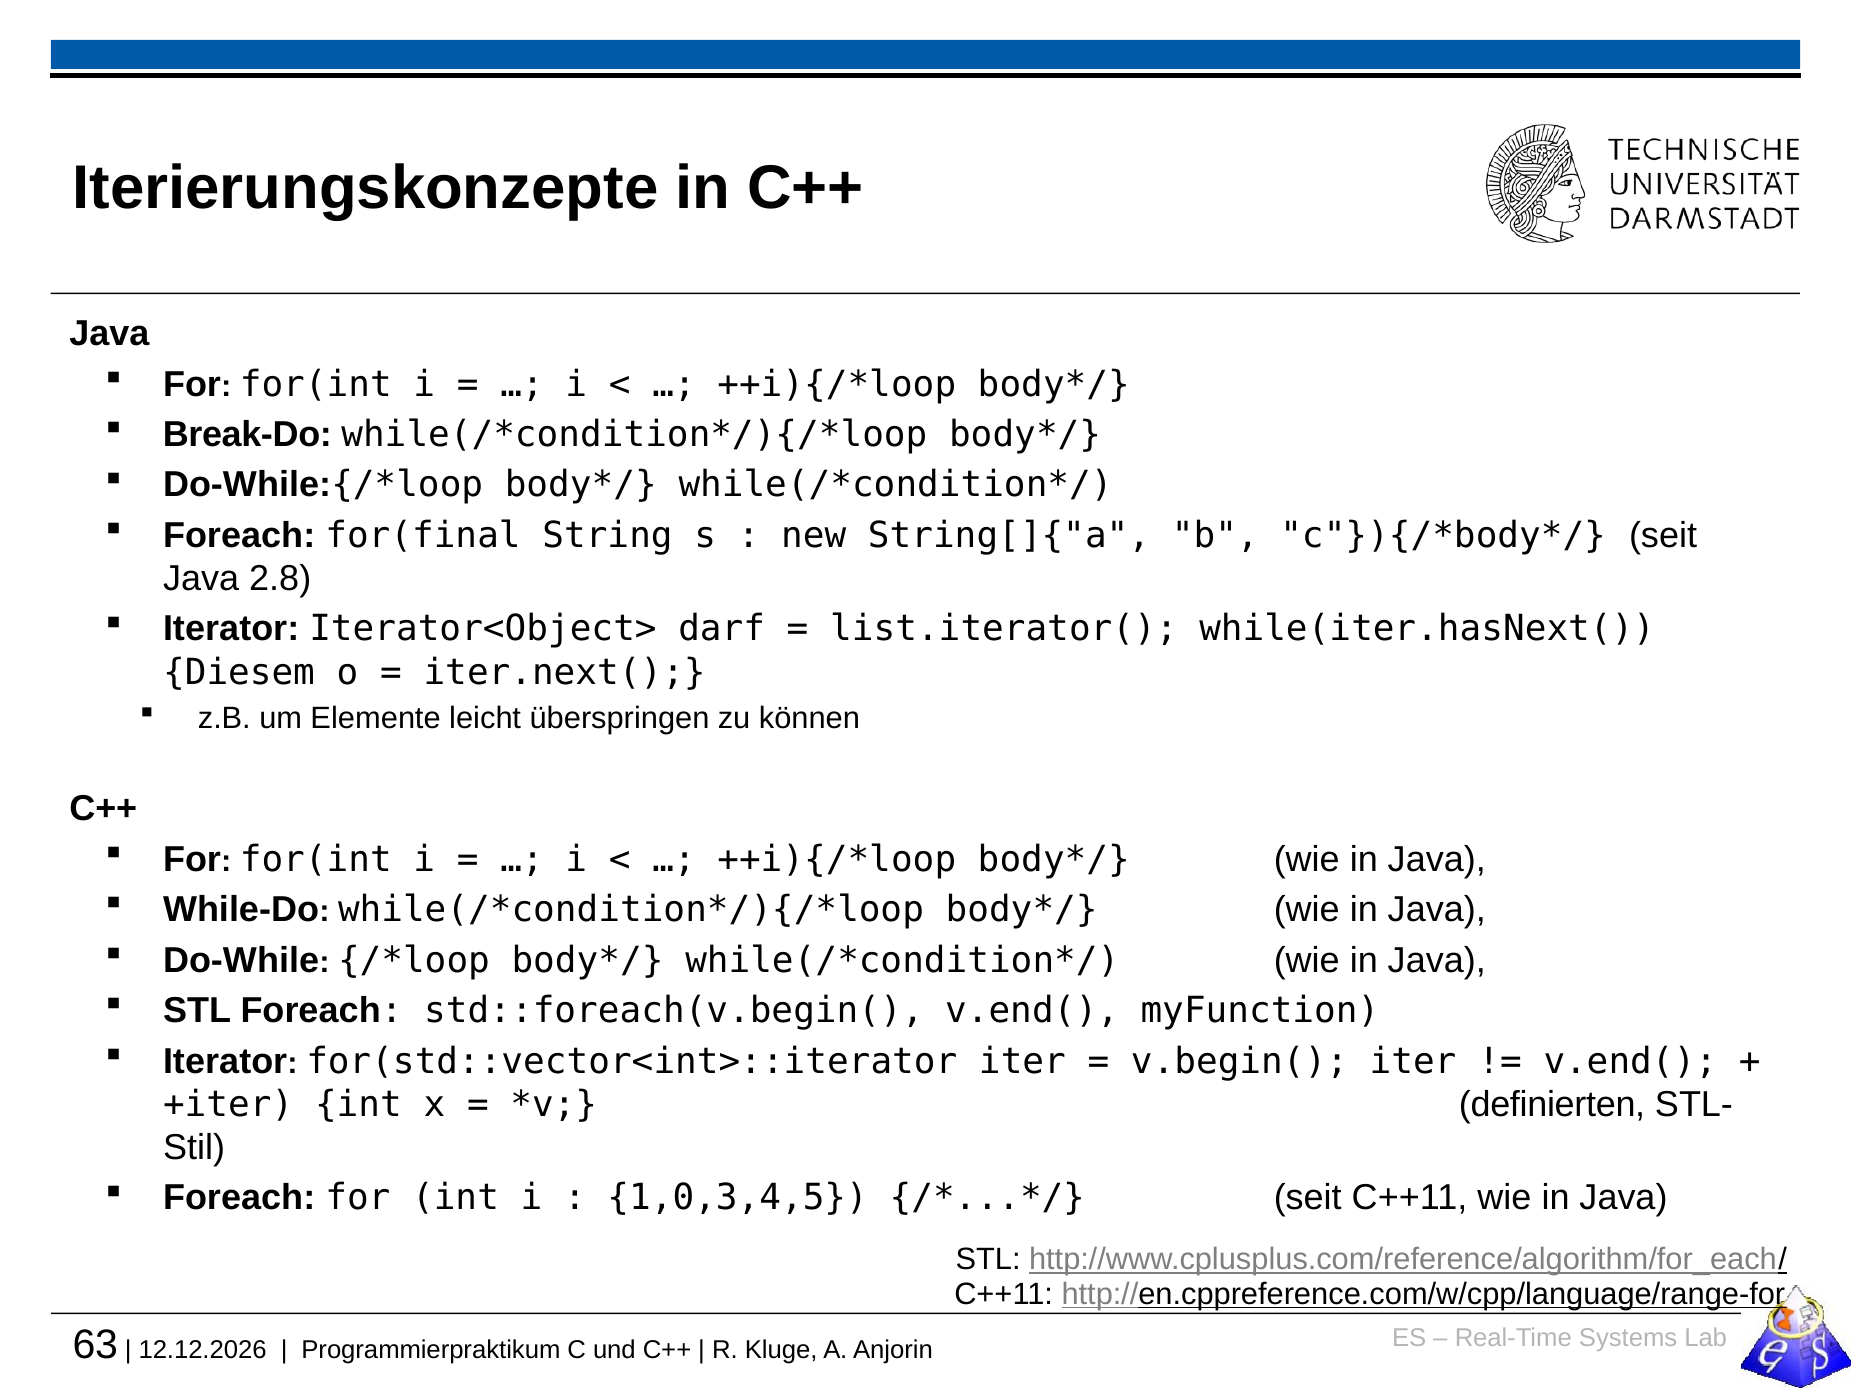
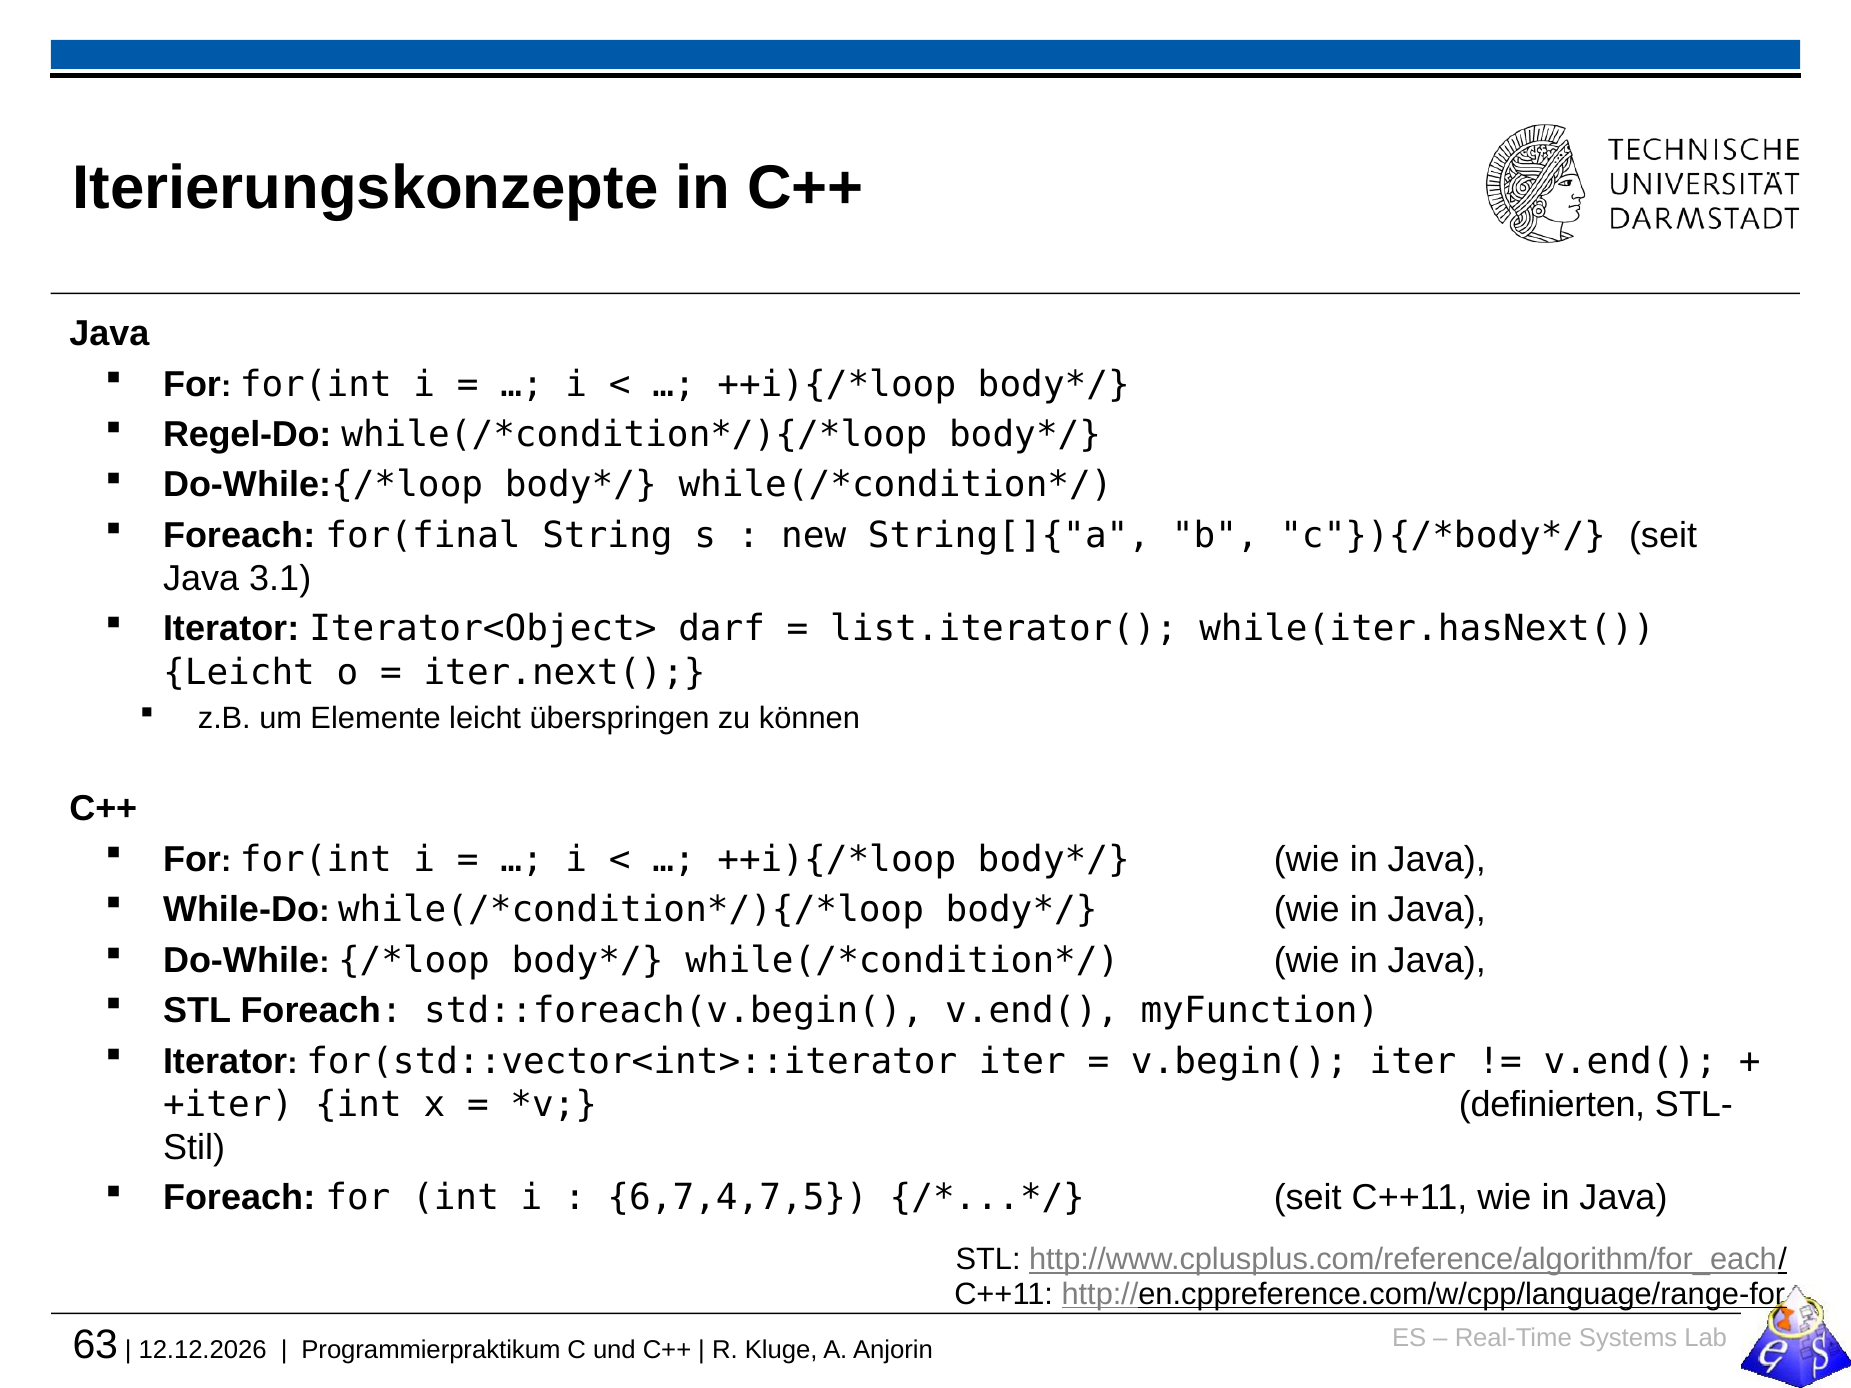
Break-Do: Break-Do -> Regel-Do
2.8: 2.8 -> 3.1
Diesem at (239, 672): Diesem -> Leicht
1,0,3,4,5: 1,0,3,4,5 -> 6,7,4,7,5
